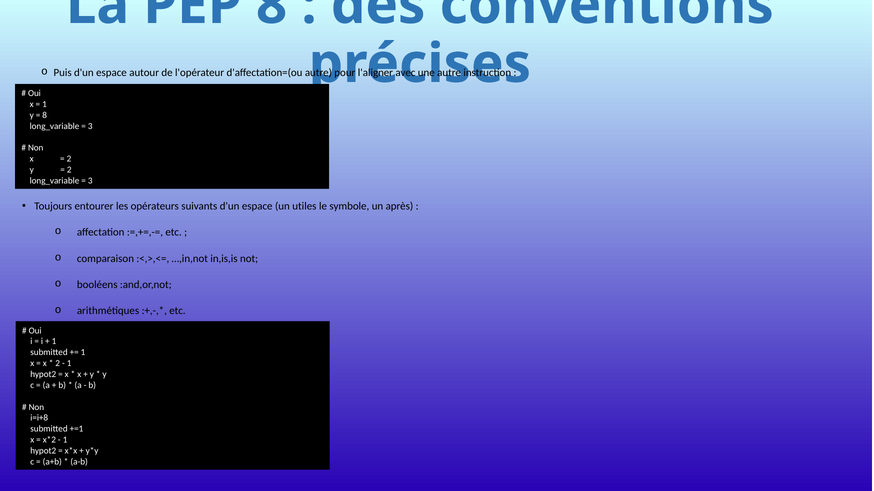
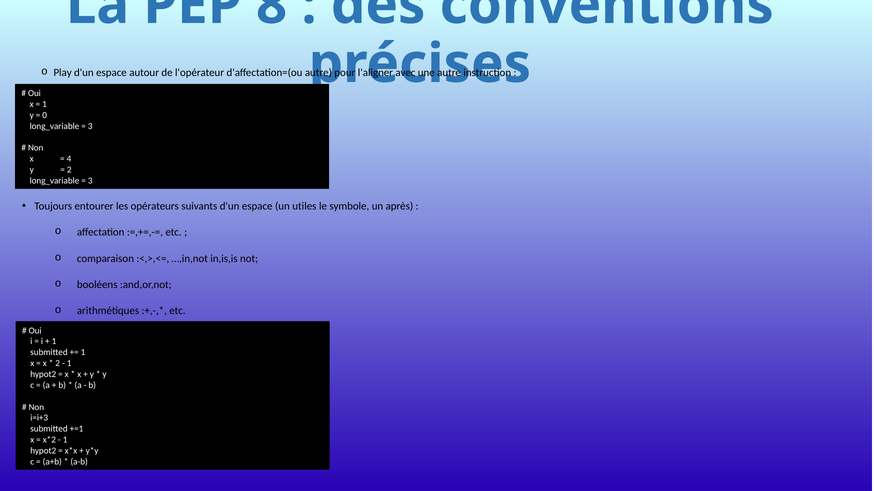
Puis: Puis -> Play
8 at (45, 115): 8 -> 0
2 at (69, 159): 2 -> 4
i=i+8: i=i+8 -> i=i+3
